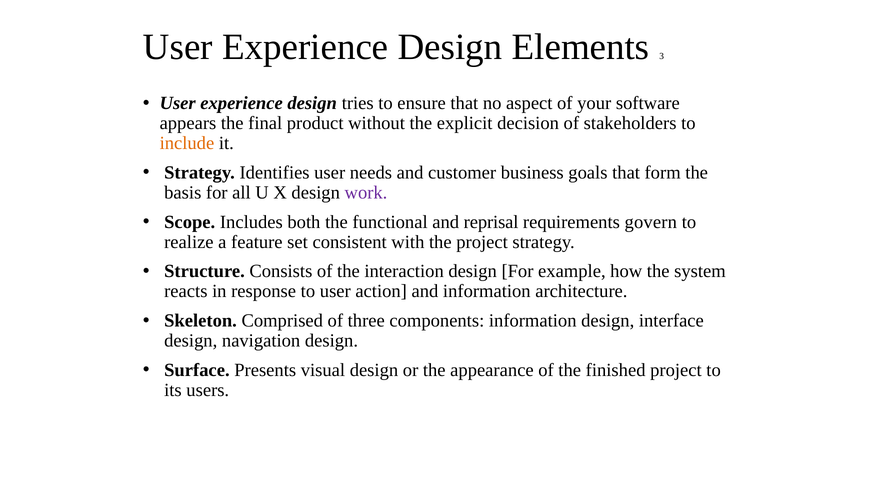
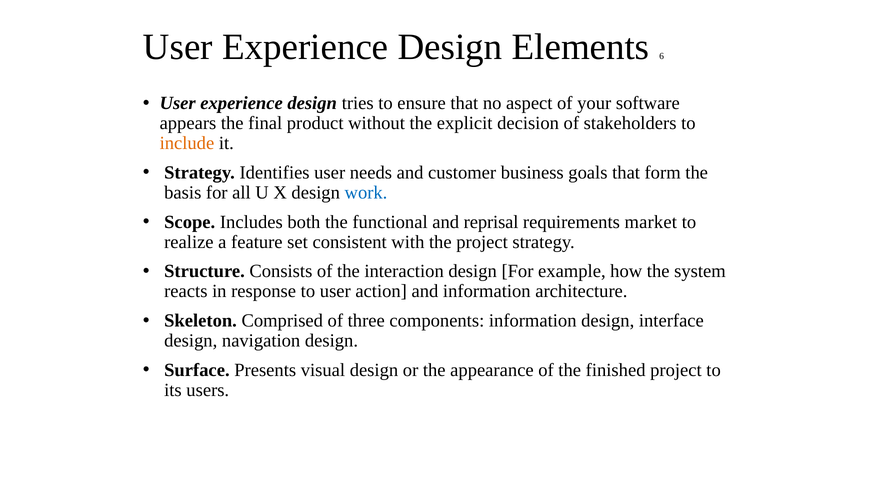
3: 3 -> 6
work colour: purple -> blue
govern: govern -> market
